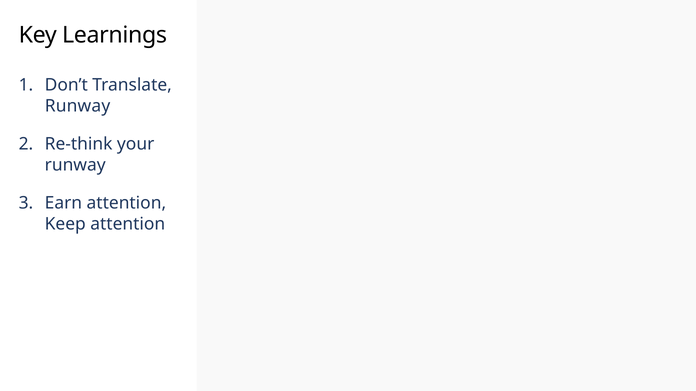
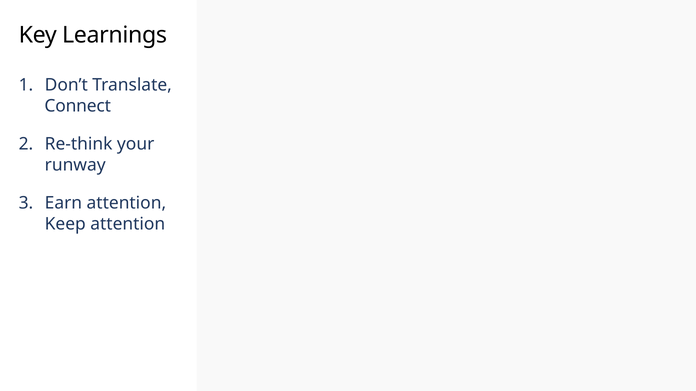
Runway at (78, 106): Runway -> Connect
